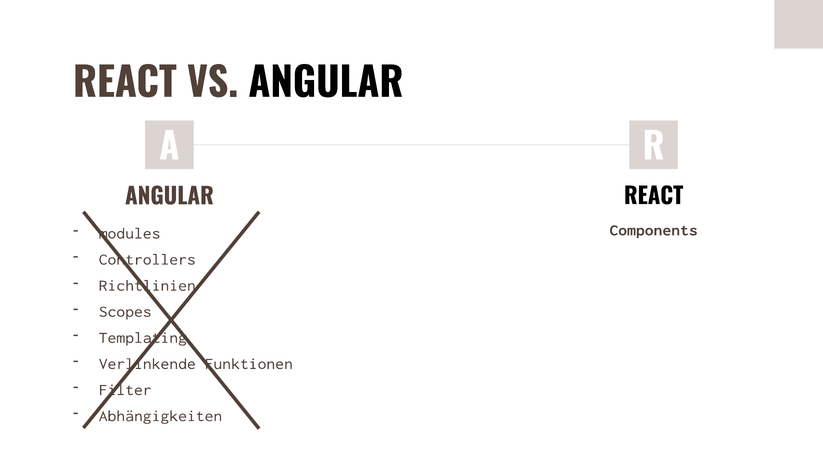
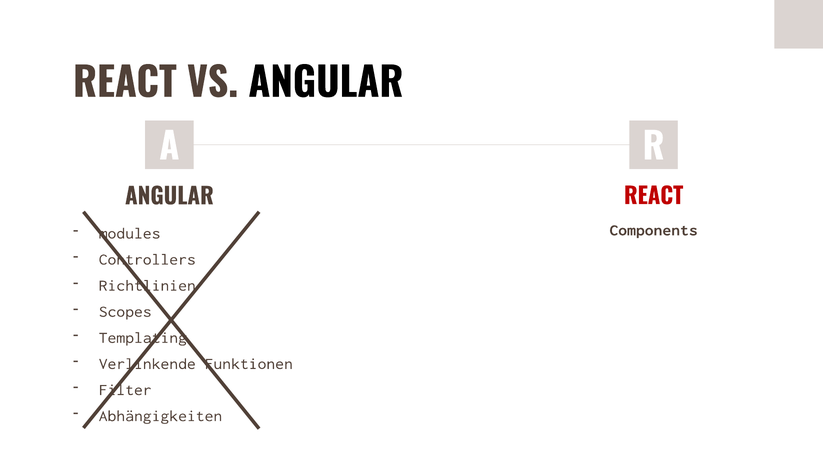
REACT at (654, 197) colour: black -> red
